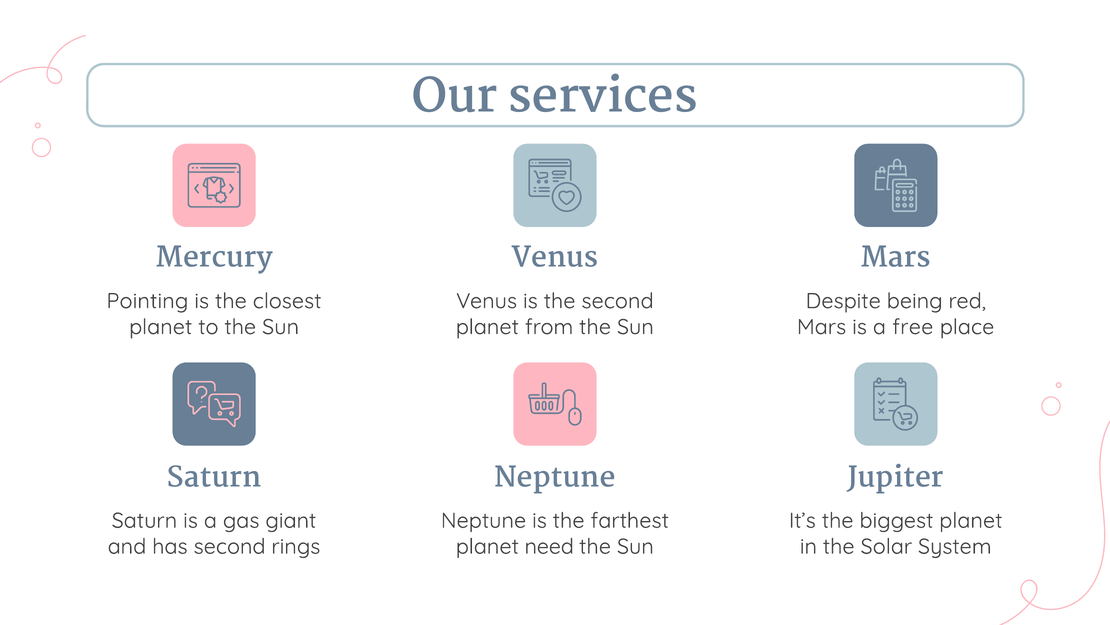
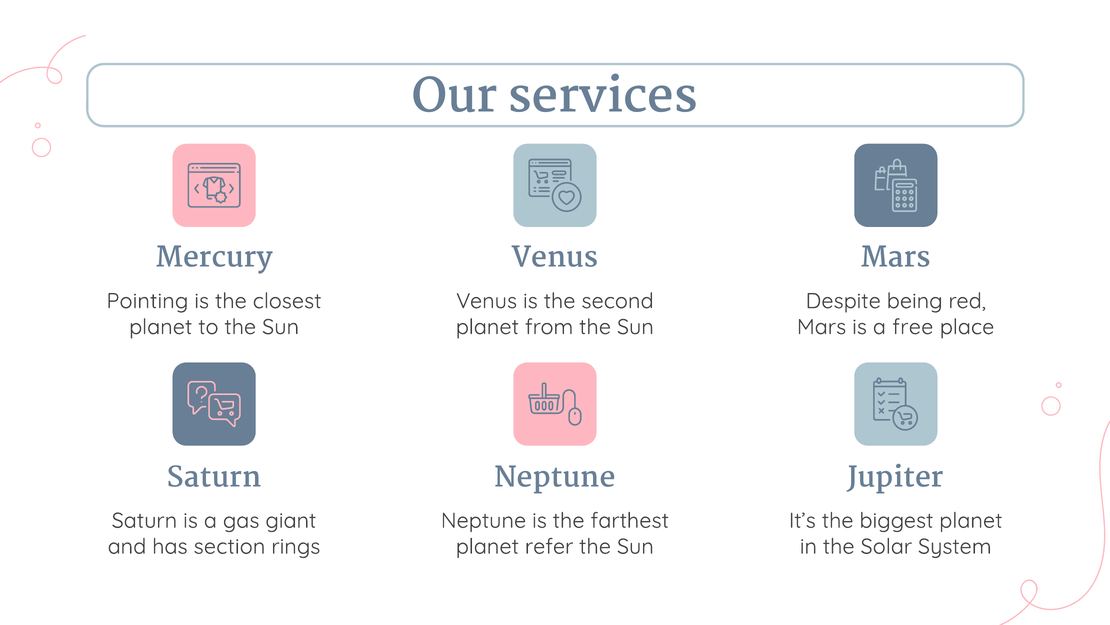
has second: second -> section
need: need -> refer
